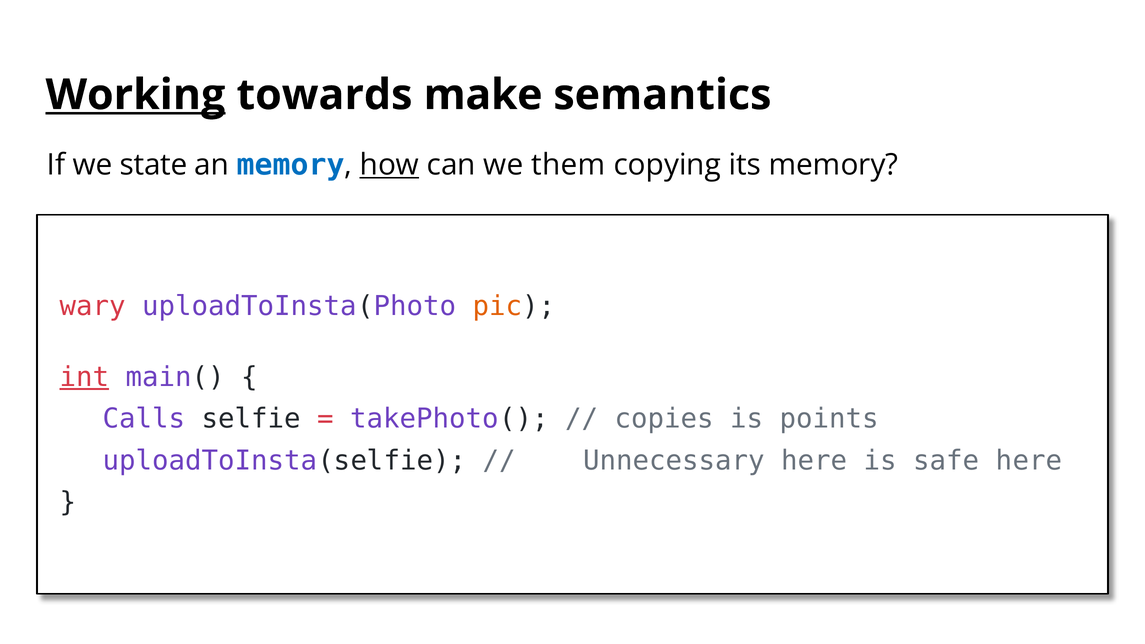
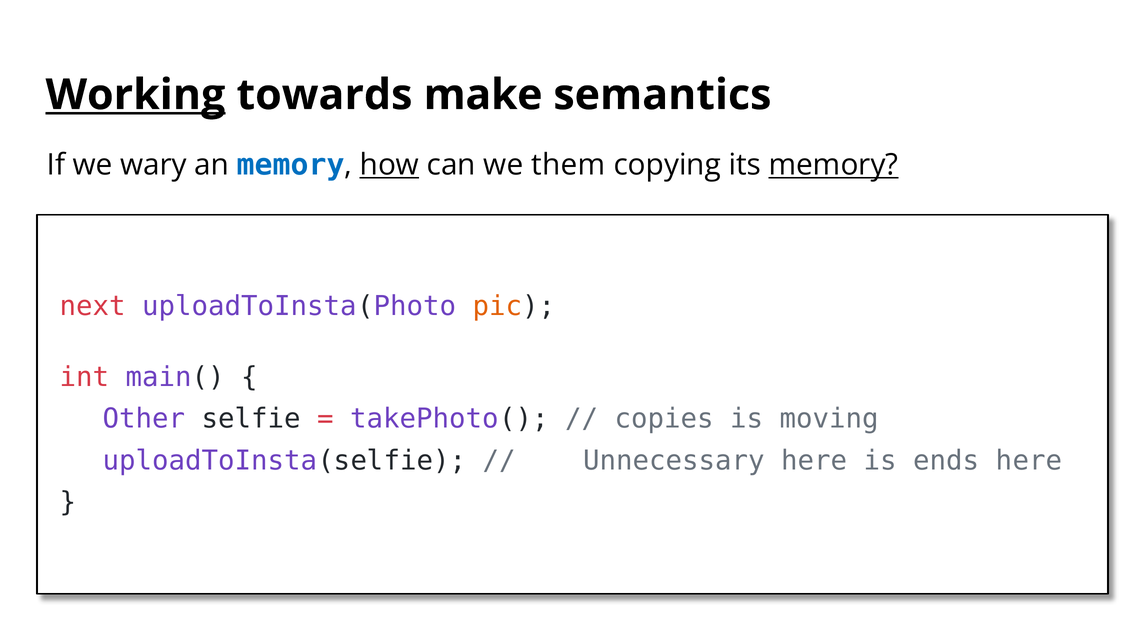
state: state -> wary
memory at (833, 165) underline: none -> present
wary: wary -> next
int underline: present -> none
Calls: Calls -> Other
points: points -> moving
safe: safe -> ends
